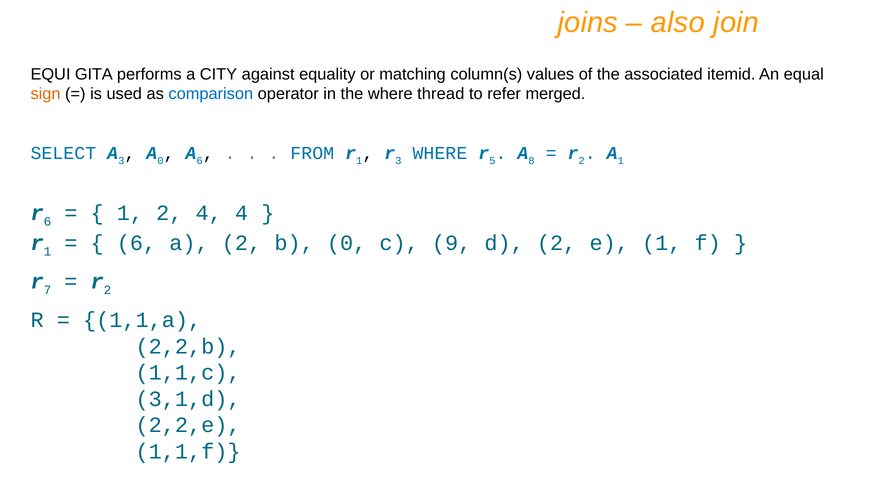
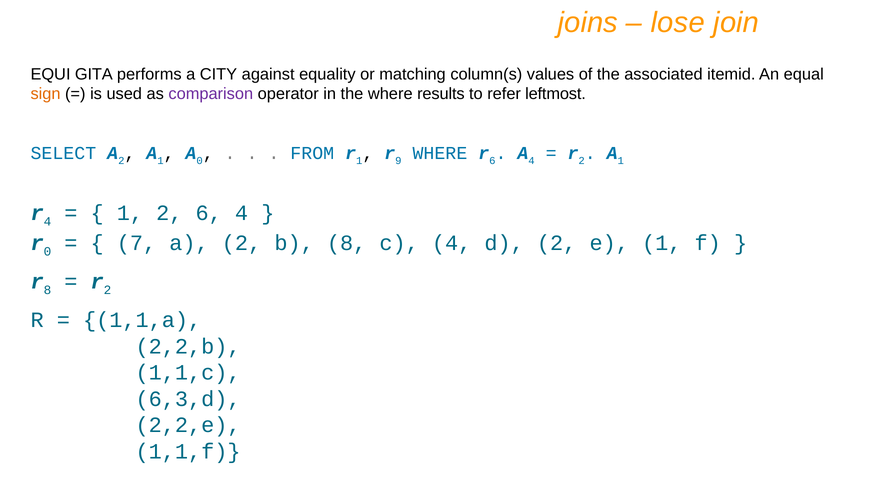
also: also -> lose
comparison colour: blue -> purple
thread: thread -> results
merged: merged -> leftmost
SELECT A 3: 3 -> 2
0 at (160, 161): 0 -> 1
A 6: 6 -> 0
r 3: 3 -> 9
r 5: 5 -> 6
A 8: 8 -> 4
r 6: 6 -> 4
2 4: 4 -> 6
1 at (47, 252): 1 -> 0
6 at (137, 243): 6 -> 7
b 0: 0 -> 8
c 9: 9 -> 4
r 7: 7 -> 8
3,1,d: 3,1,d -> 6,3,d
